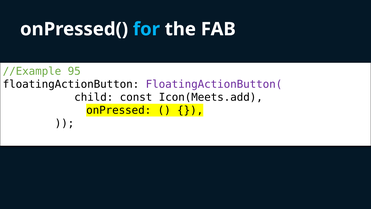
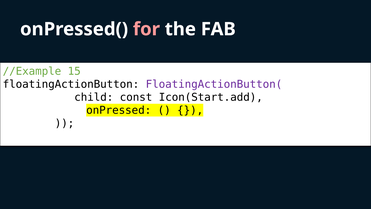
for colour: light blue -> pink
95: 95 -> 15
Icon(Meets.add: Icon(Meets.add -> Icon(Start.add
